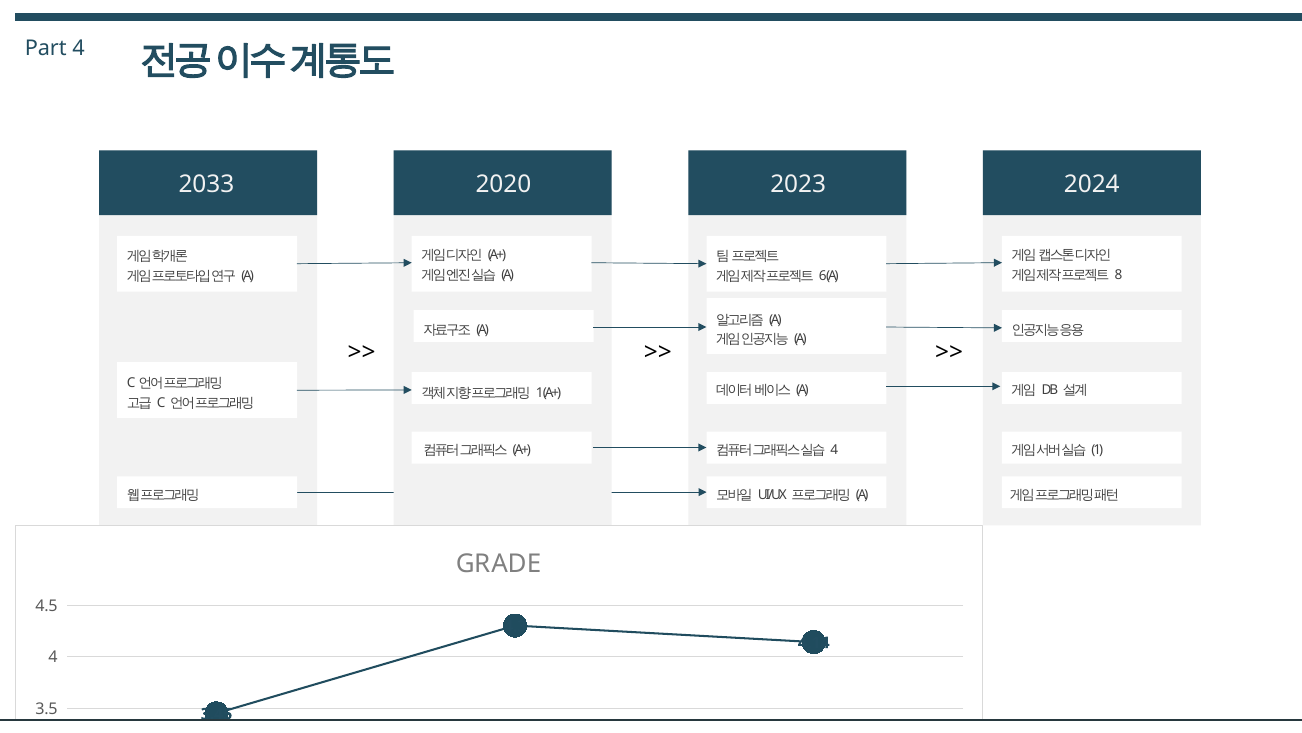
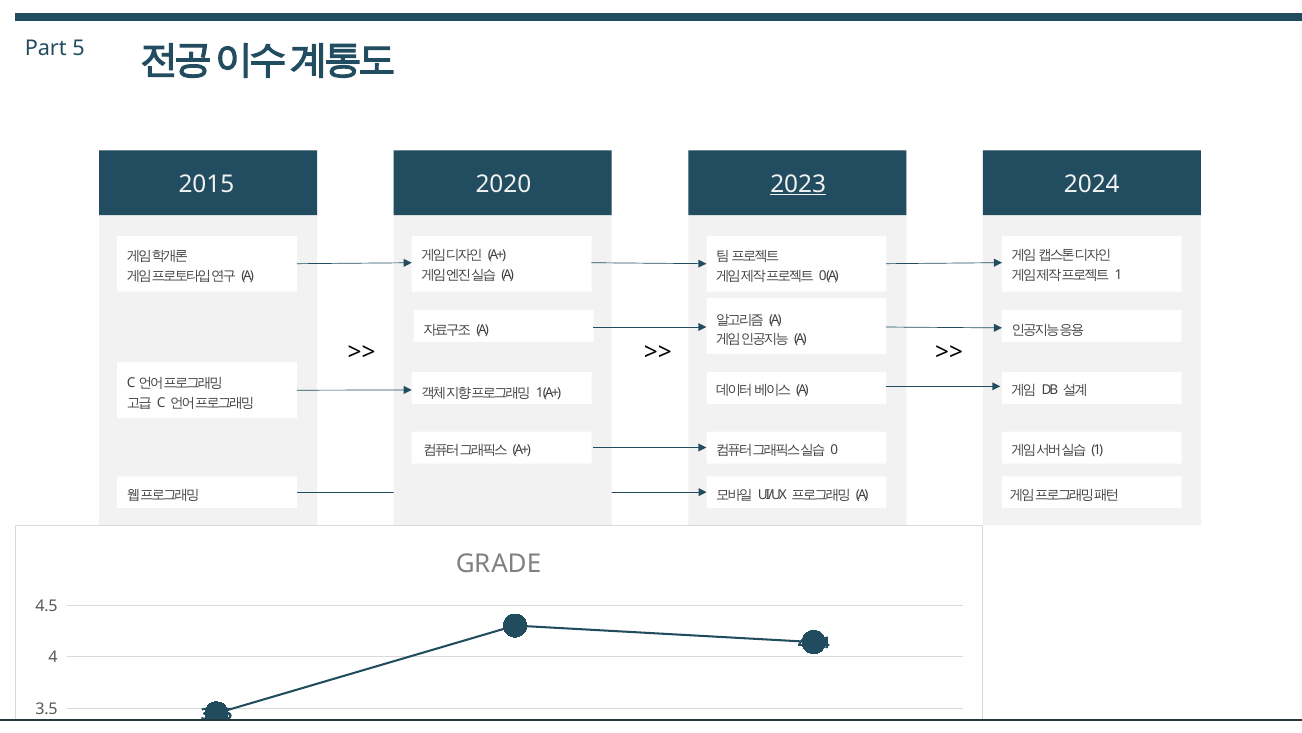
Part 4: 4 -> 5
2033: 2033 -> 2015
2023 underline: none -> present
8 at (1118, 275): 8 -> 1
6 at (823, 276): 6 -> 0
4 at (834, 450): 4 -> 0
